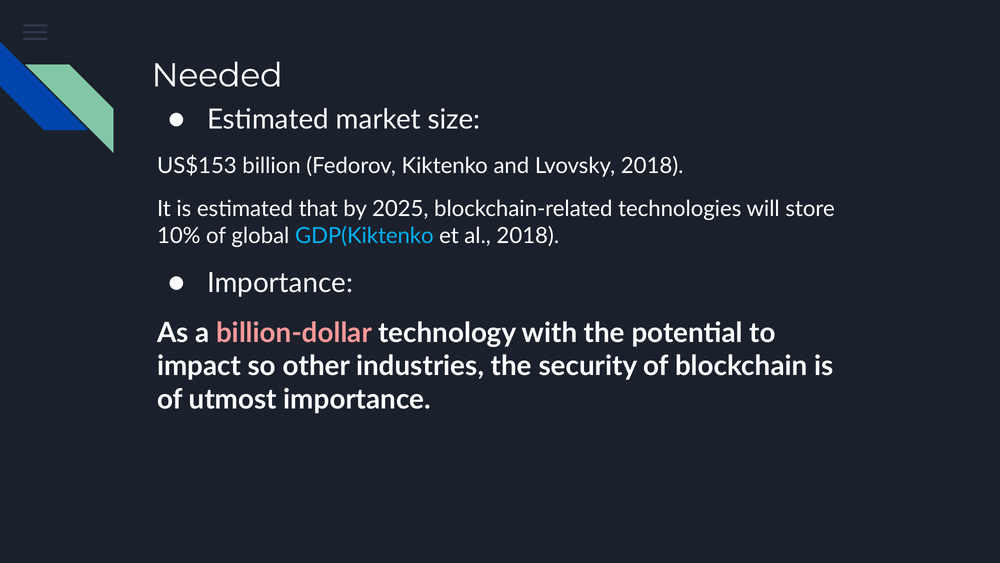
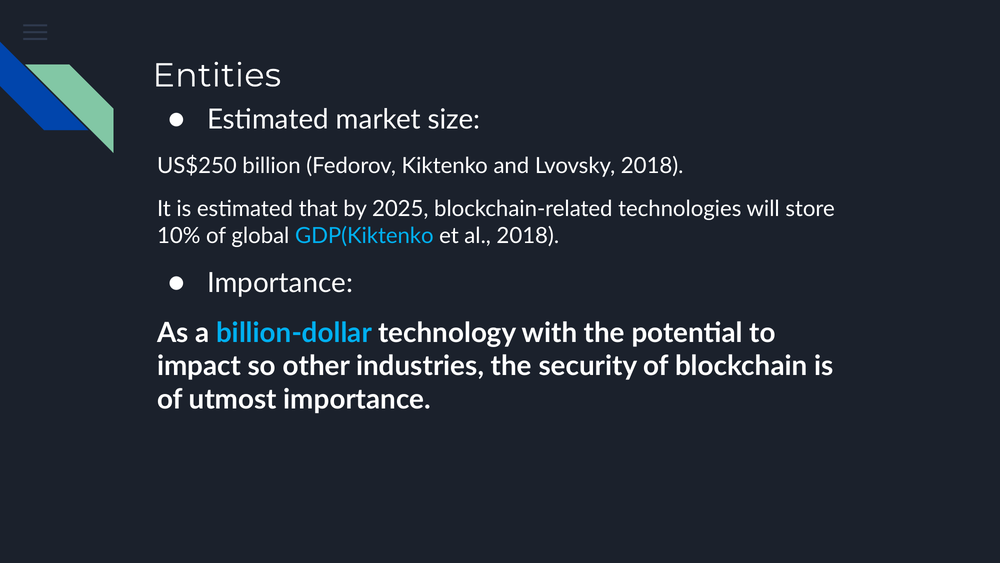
Needed: Needed -> Entities
US$153: US$153 -> US$250
billion-dollar colour: pink -> light blue
